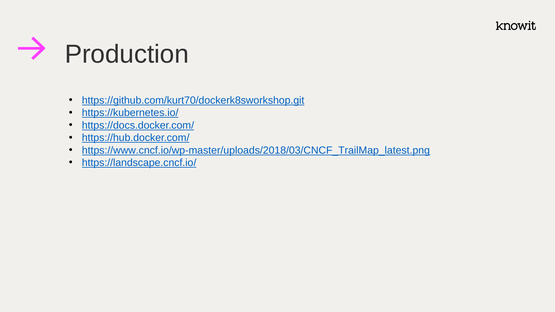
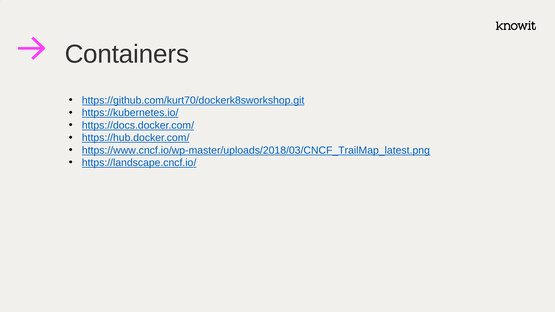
Production: Production -> Containers
